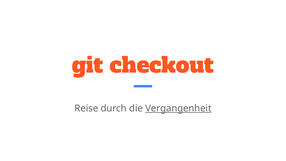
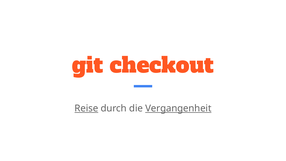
Reise underline: none -> present
